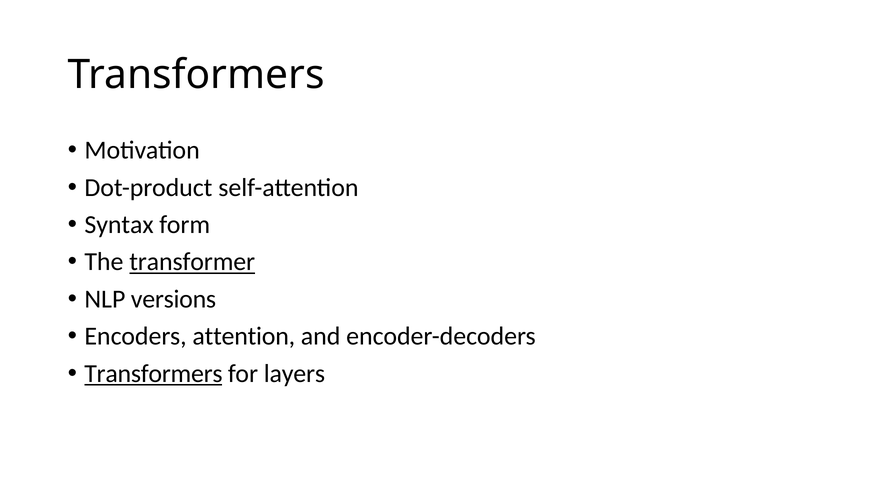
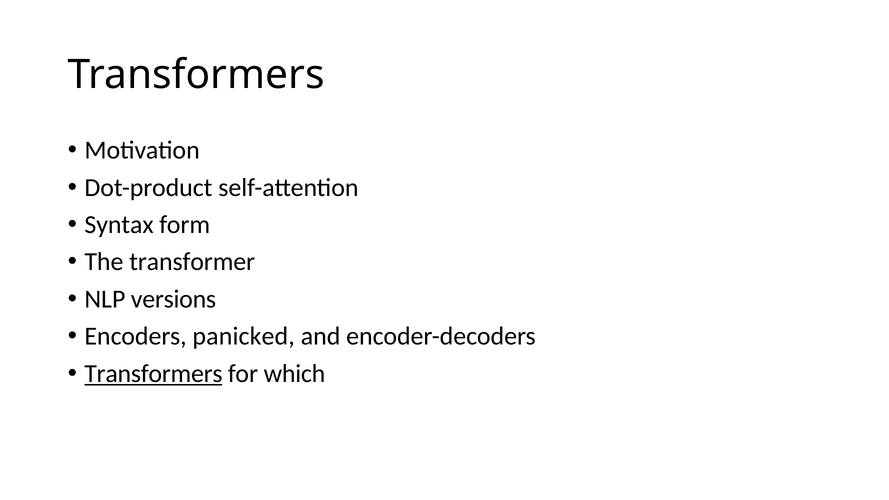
transformer underline: present -> none
attention: attention -> panicked
layers: layers -> which
